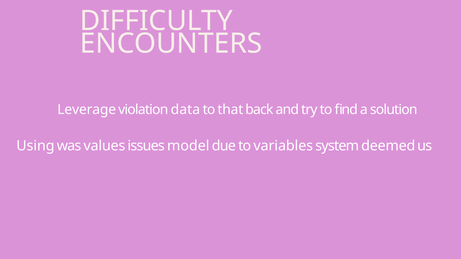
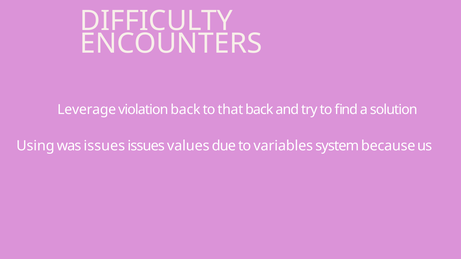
violation data: data -> back
was values: values -> issues
model: model -> values
deemed: deemed -> because
